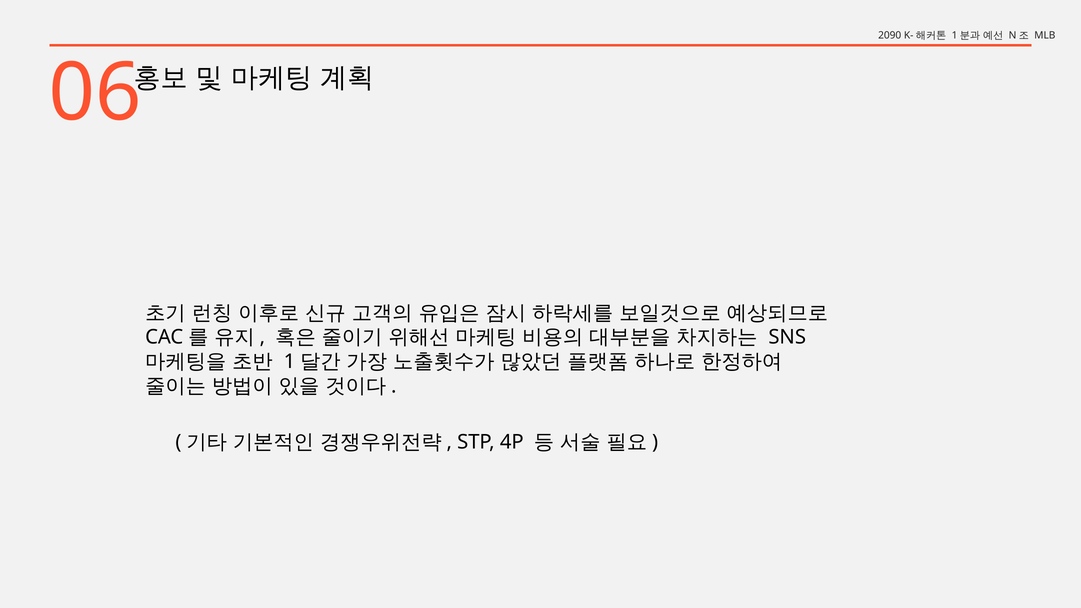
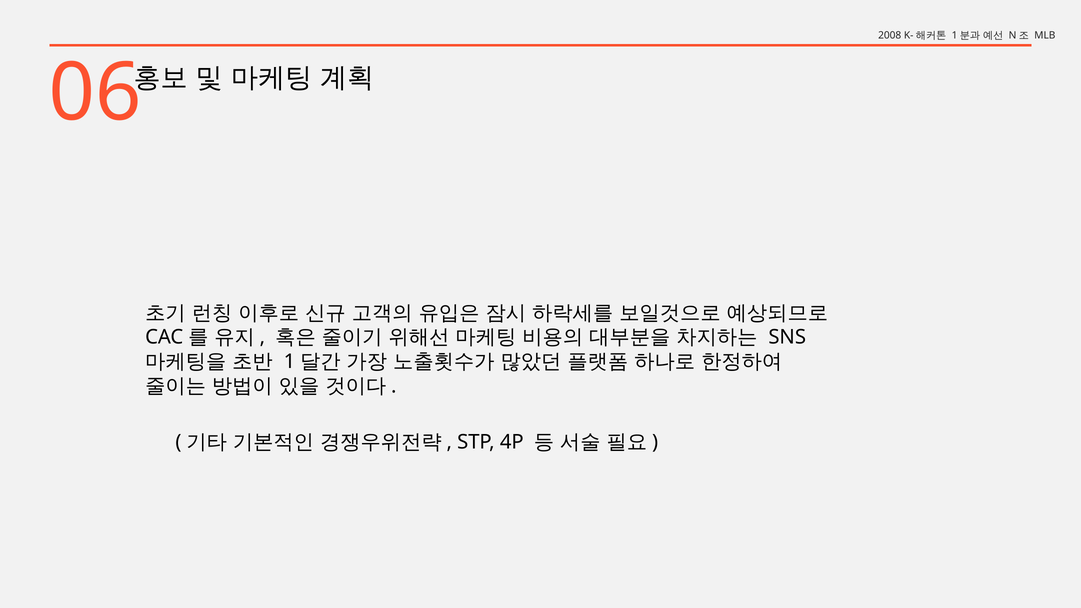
2090: 2090 -> 2008
